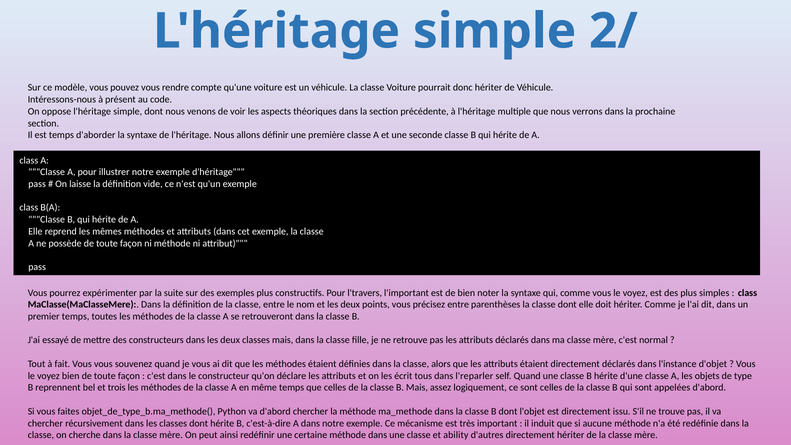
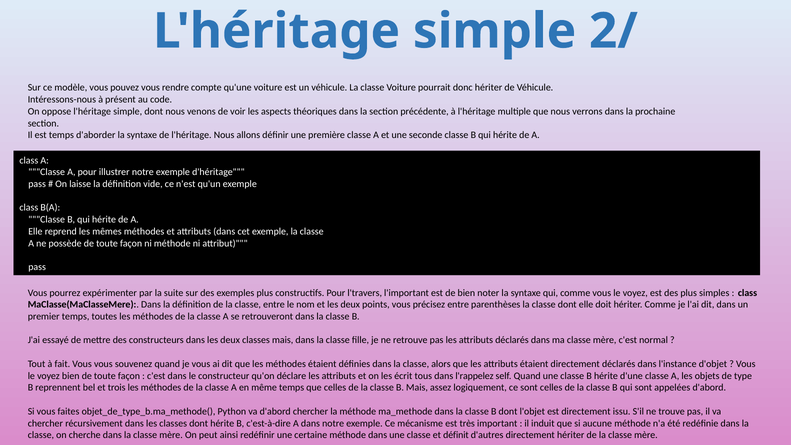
l'reparler: l'reparler -> l'rappelez
ability: ability -> définit
